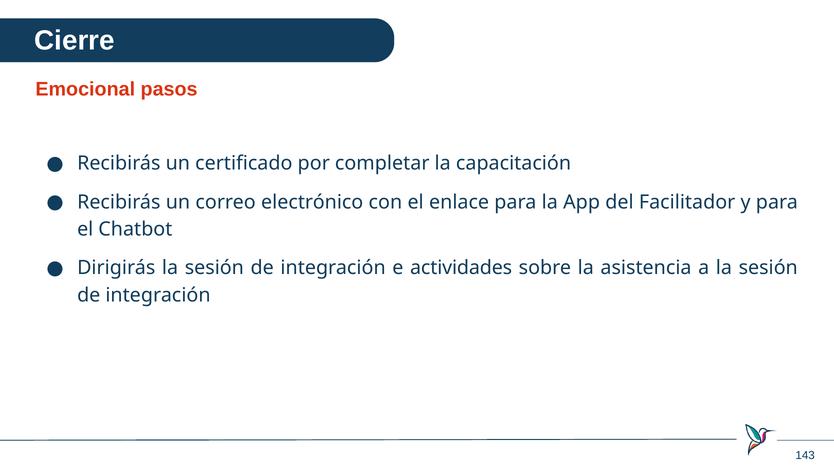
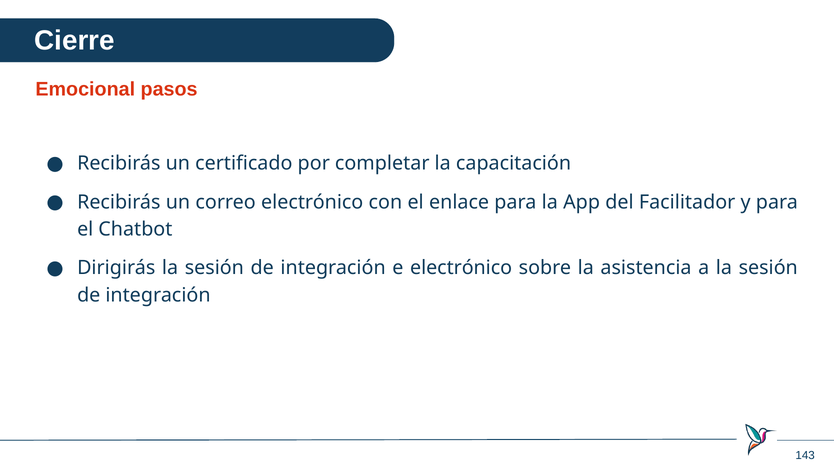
e actividades: actividades -> electrónico
